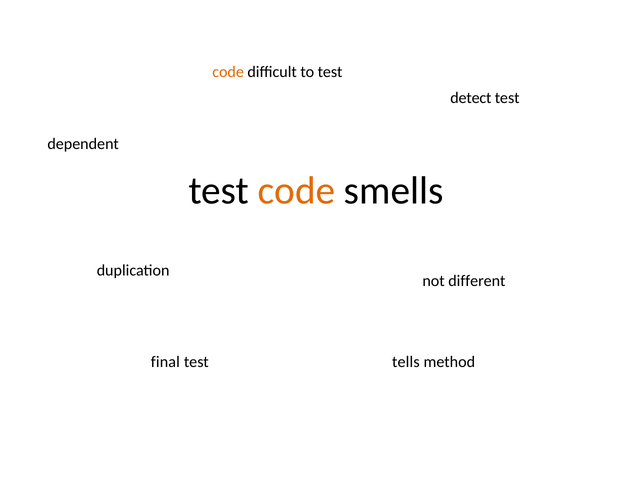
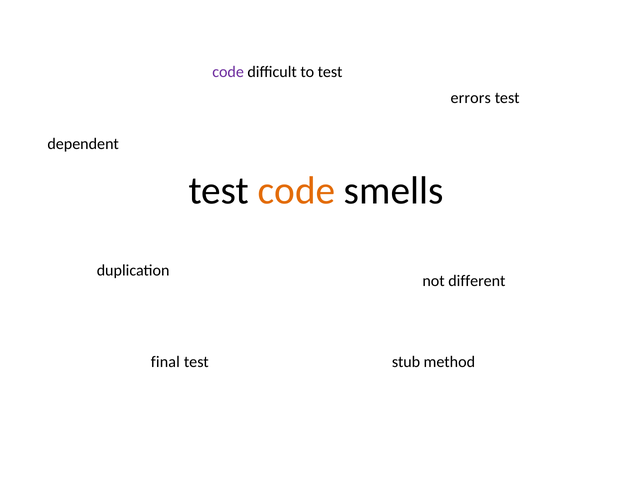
code at (228, 72) colour: orange -> purple
detect: detect -> errors
tells: tells -> stub
